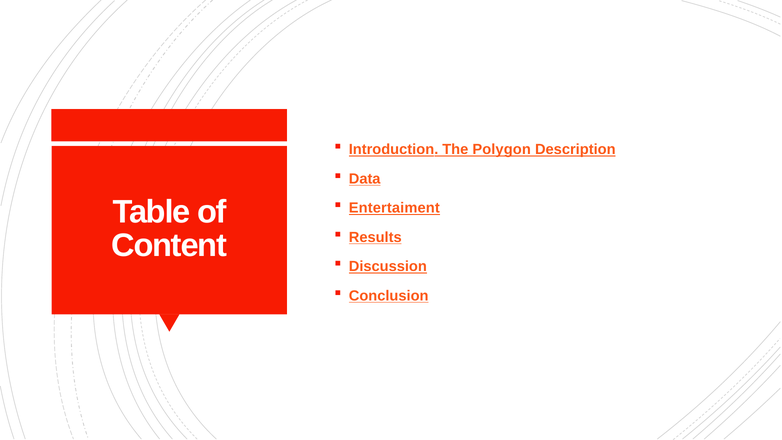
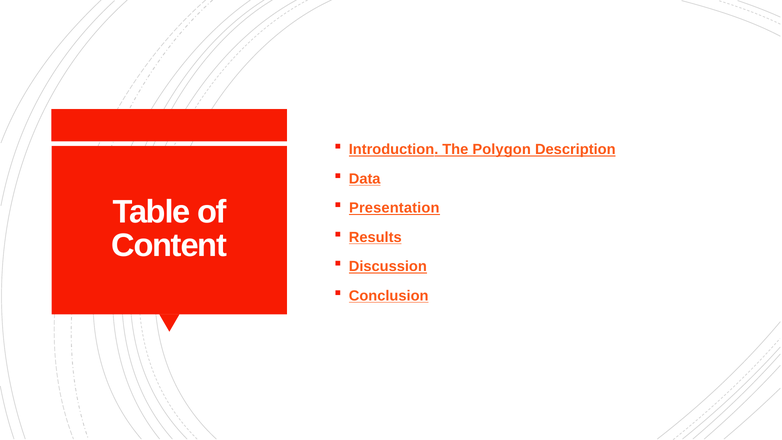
Entertaiment: Entertaiment -> Presentation
